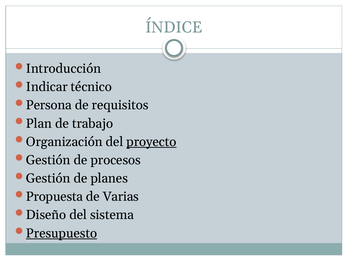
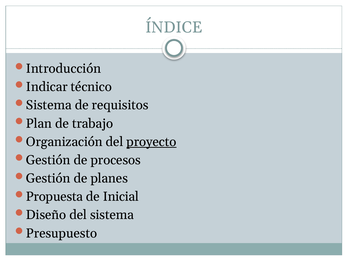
Persona at (49, 105): Persona -> Sistema
Varias: Varias -> Inicial
Presupuesto underline: present -> none
